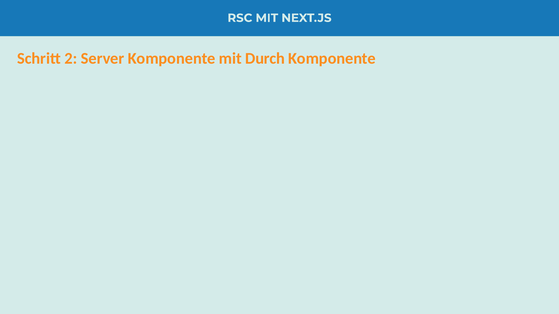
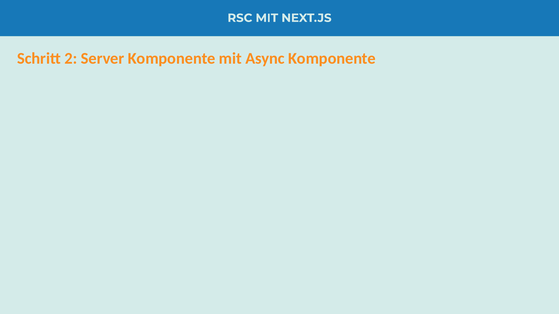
Durch: Durch -> Async
